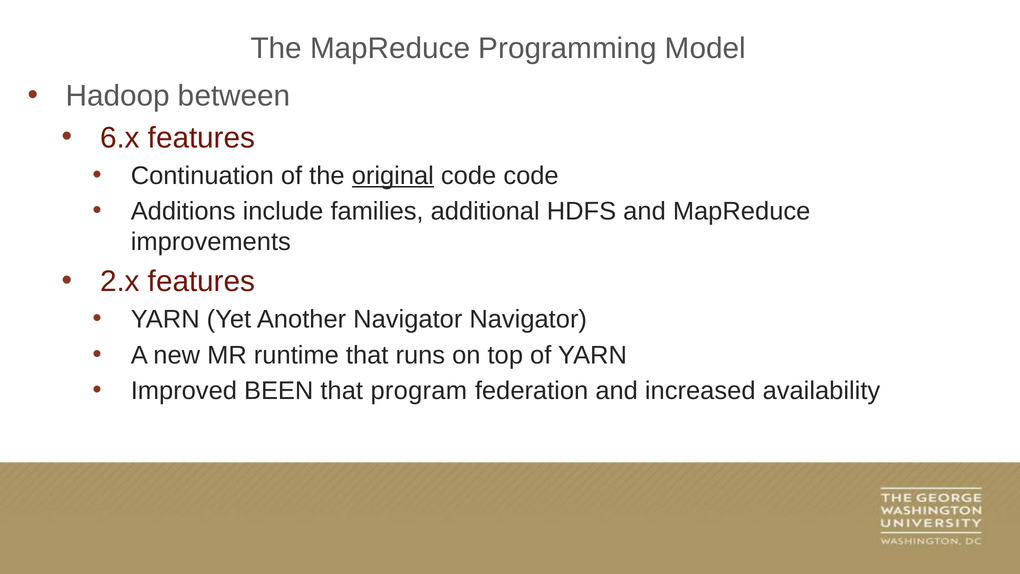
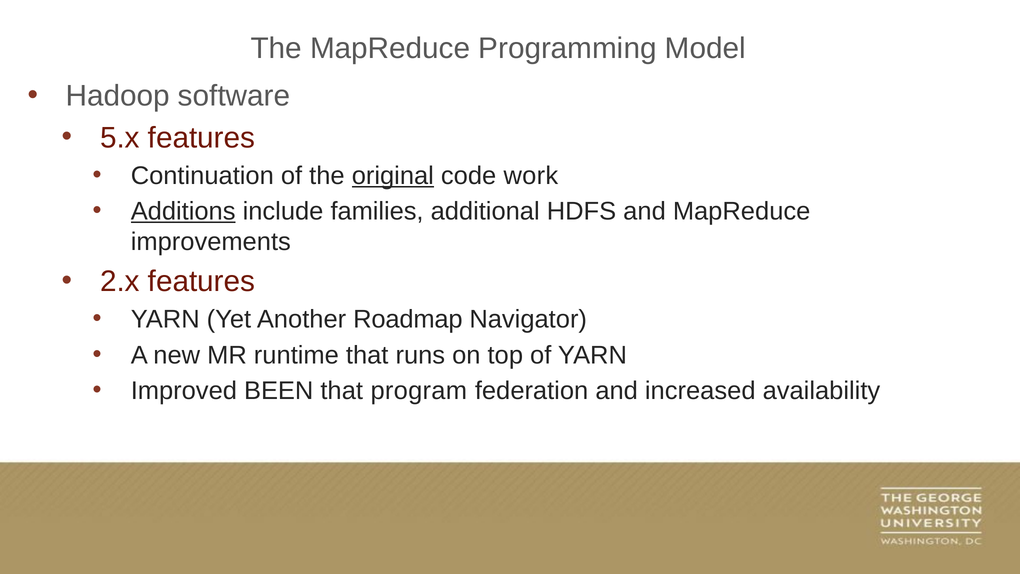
between: between -> software
6.x: 6.x -> 5.x
code code: code -> work
Additions underline: none -> present
Another Navigator: Navigator -> Roadmap
